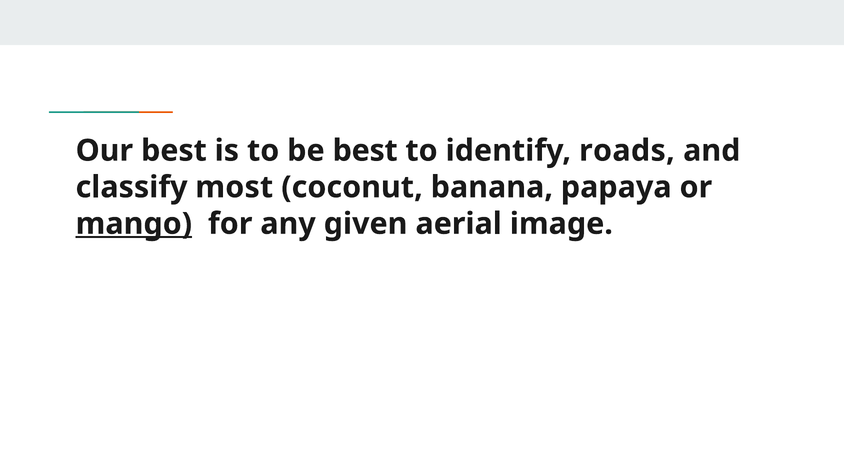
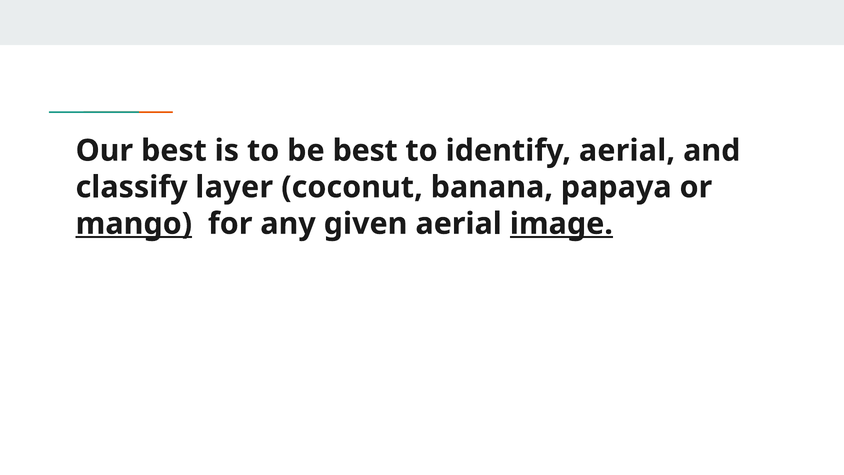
identify roads: roads -> aerial
most: most -> layer
image underline: none -> present
